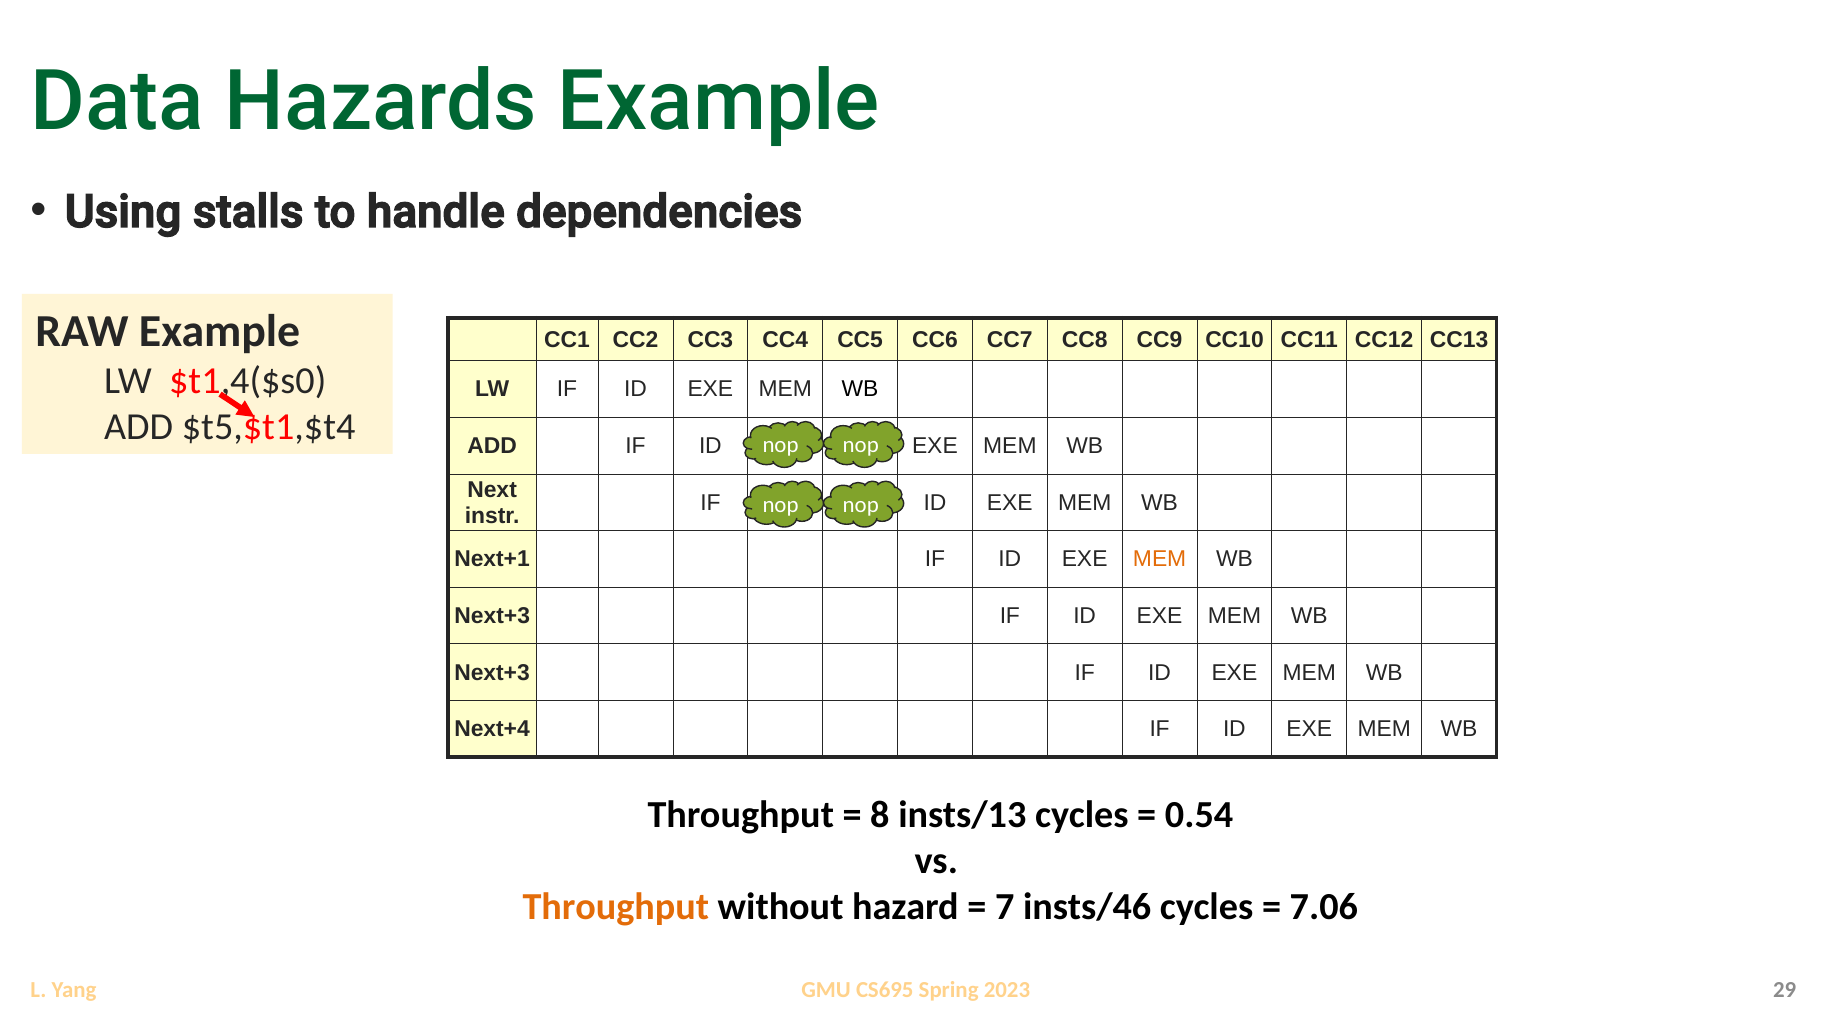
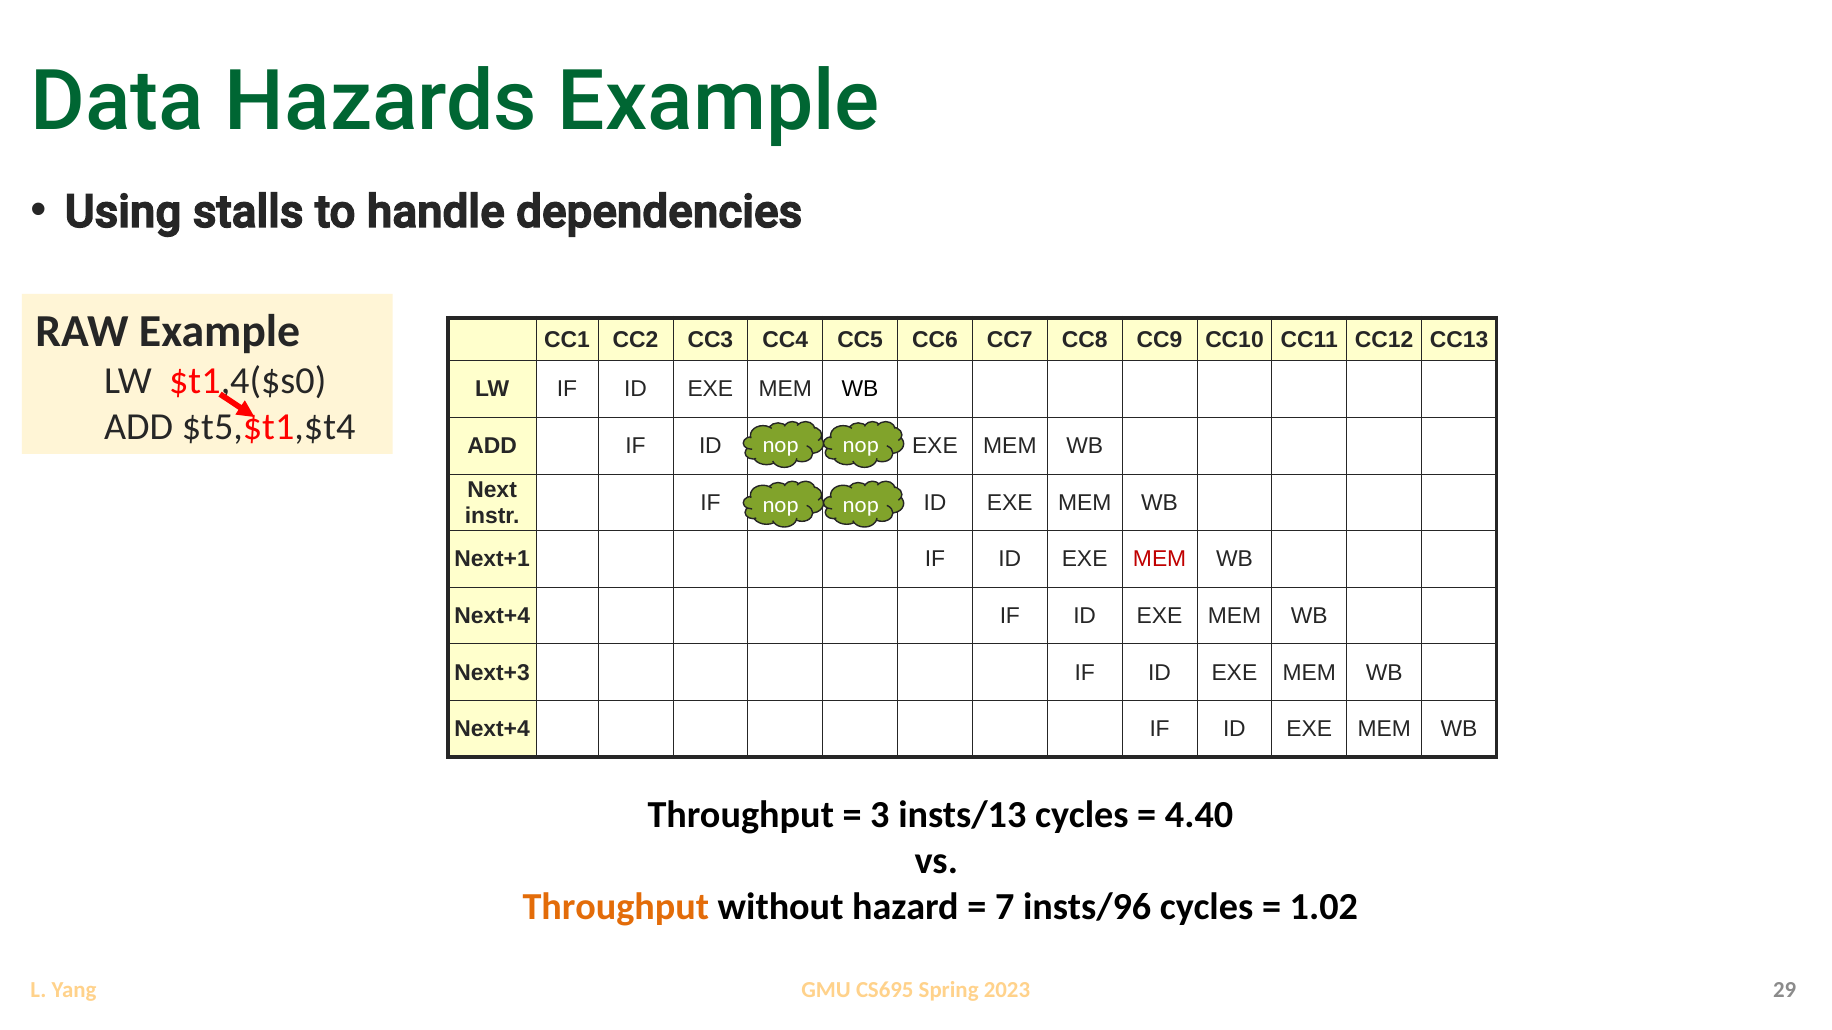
MEM at (1160, 560) colour: orange -> red
Next+3 at (492, 616): Next+3 -> Next+4
8: 8 -> 3
0.54: 0.54 -> 4.40
insts/46: insts/46 -> insts/96
7.06: 7.06 -> 1.02
